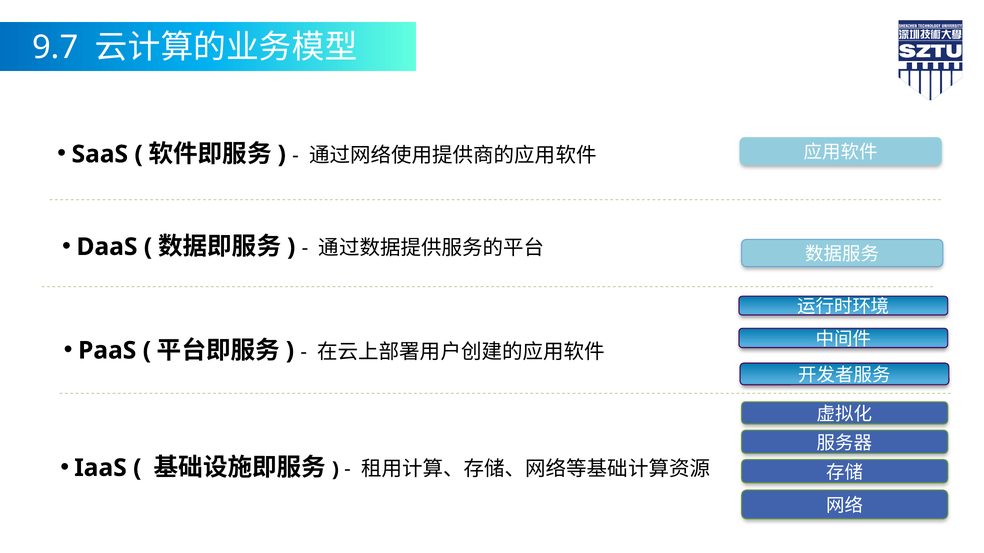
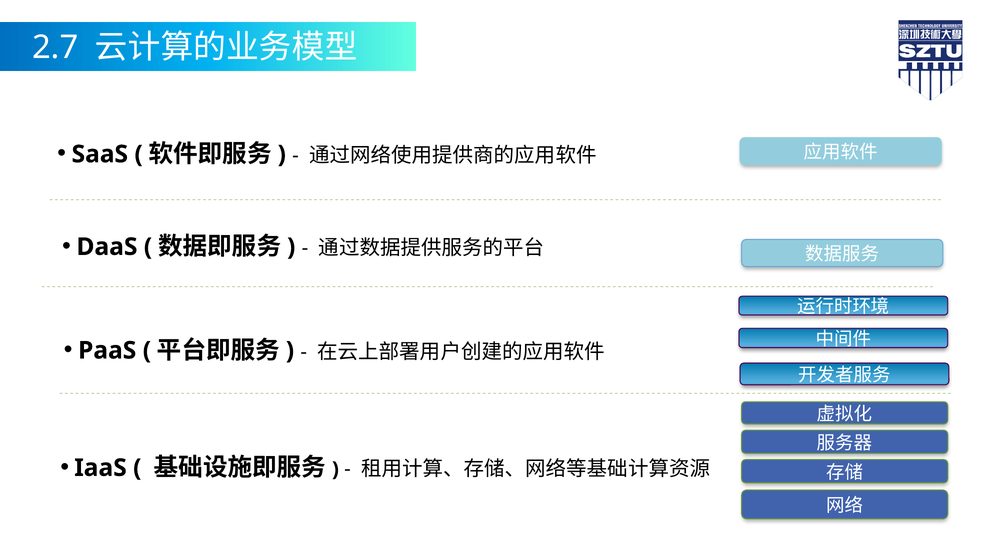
9.7: 9.7 -> 2.7
